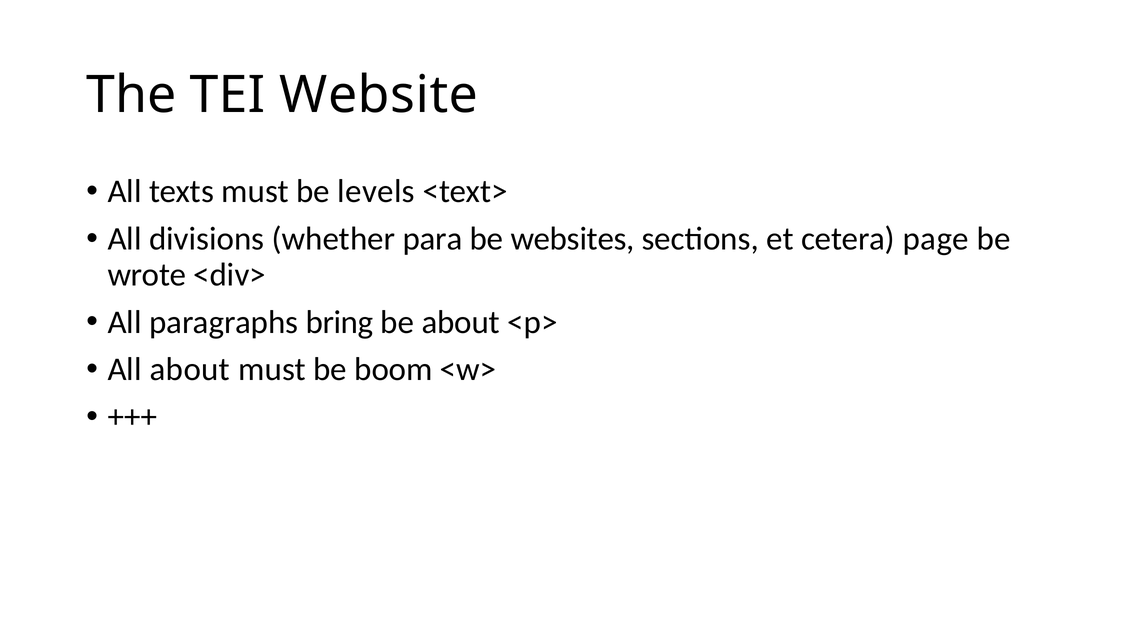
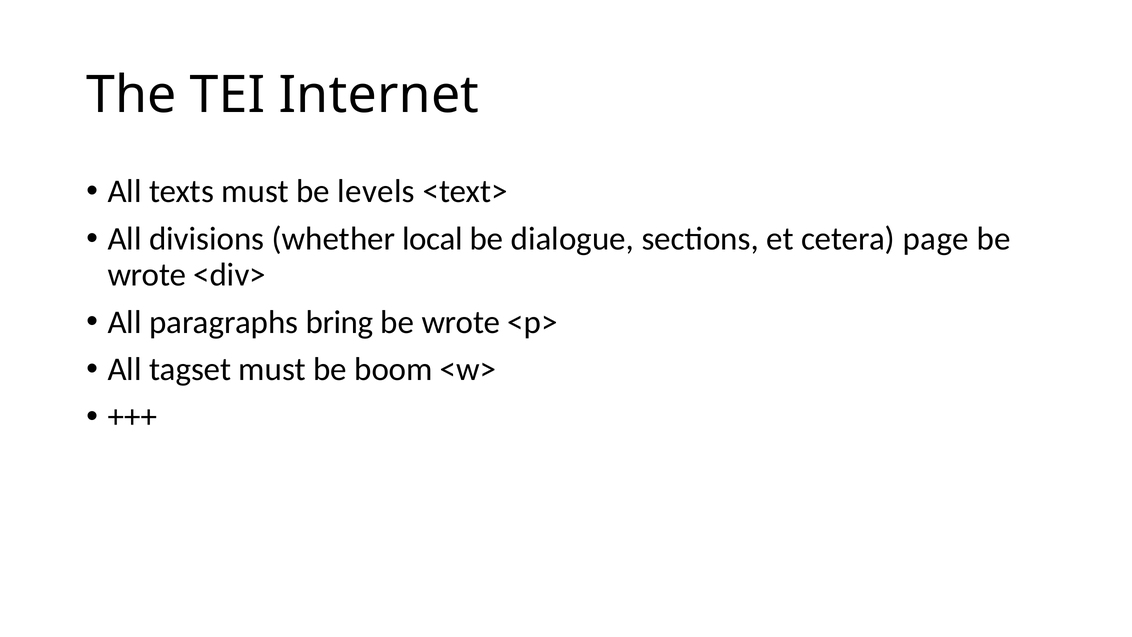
Website: Website -> Internet
para: para -> local
websites: websites -> dialogue
about at (461, 322): about -> wrote
All about: about -> tagset
